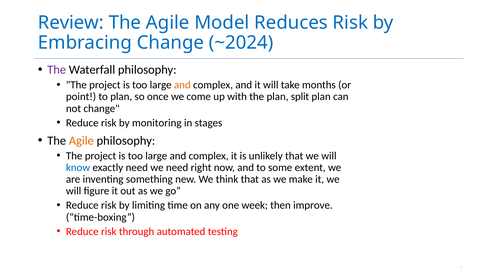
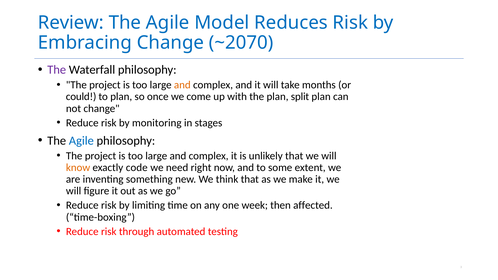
~2024: ~2024 -> ~2070
point: point -> could
Agile at (81, 141) colour: orange -> blue
know colour: blue -> orange
exactly need: need -> code
improve: improve -> affected
